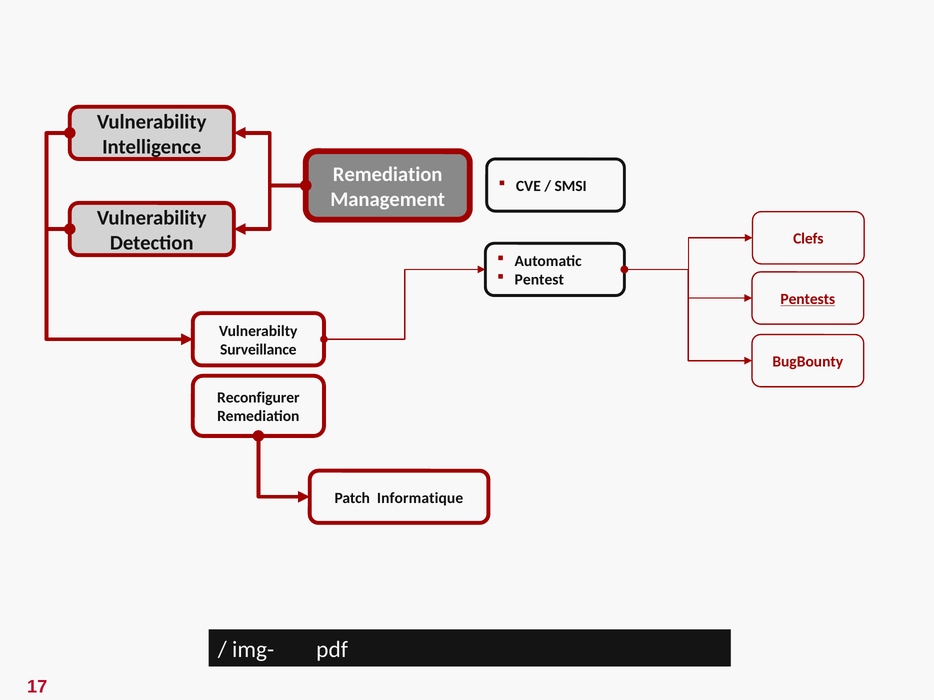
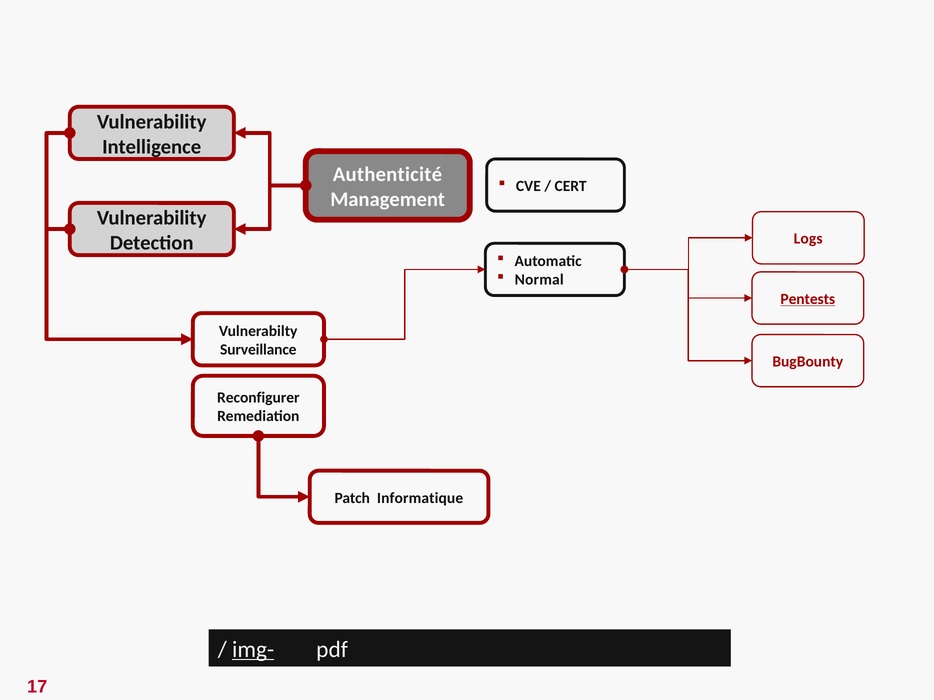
Remediation at (388, 175): Remediation -> Authenticité
SMSI: SMSI -> CERT
Clefs: Clefs -> Logs
Pentest at (539, 280): Pentest -> Normal
img- underline: none -> present
